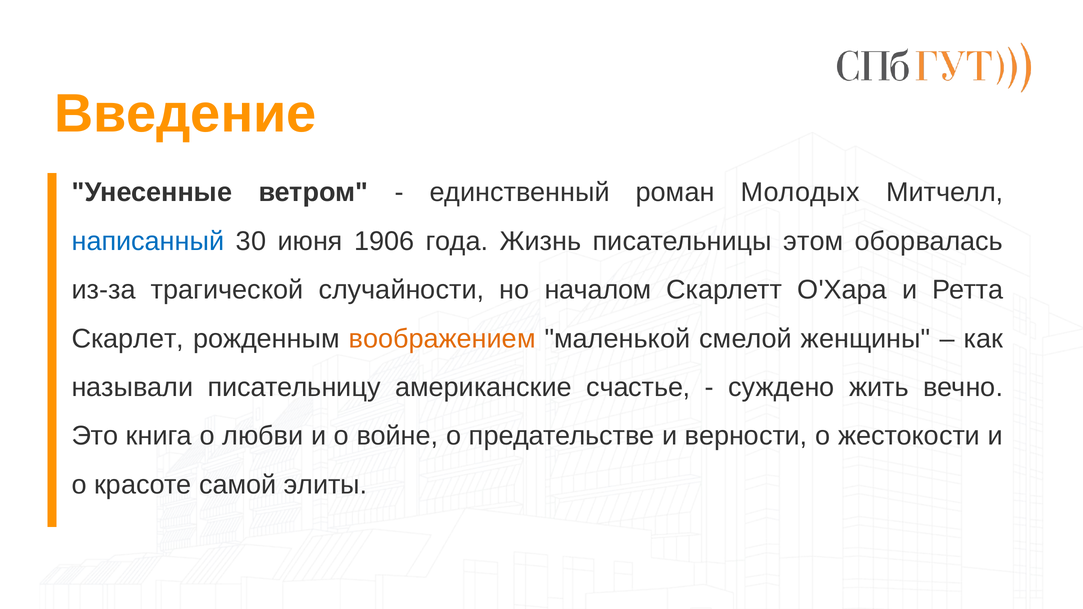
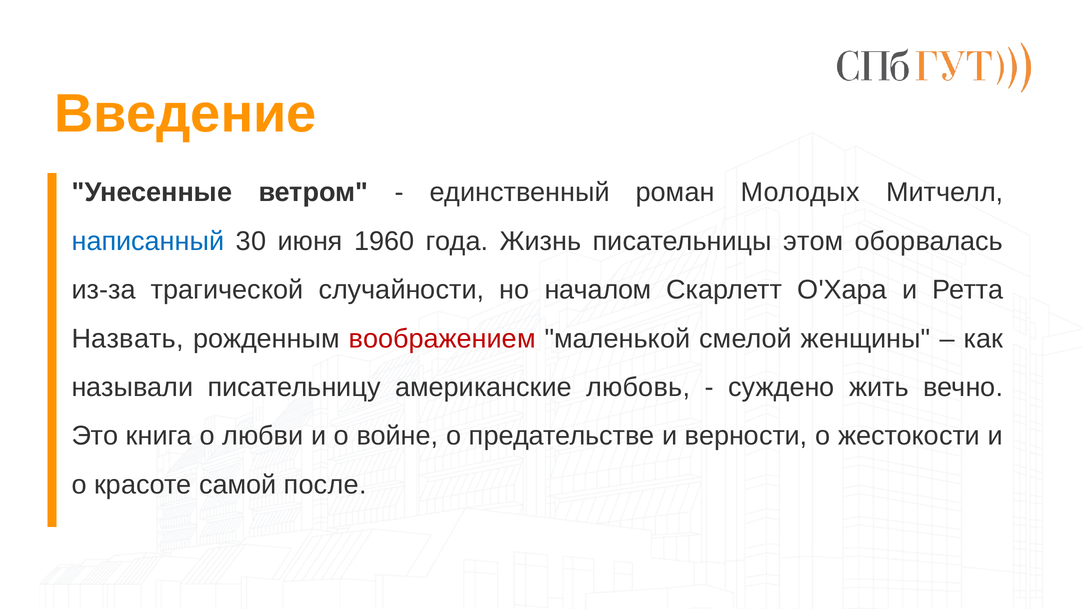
1906: 1906 -> 1960
Скарлет: Скарлет -> Назвать
воображением colour: orange -> red
счастье: счастье -> любовь
элиты: элиты -> после
